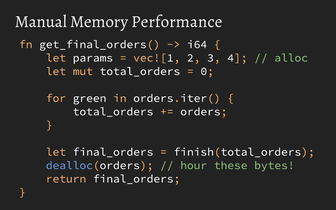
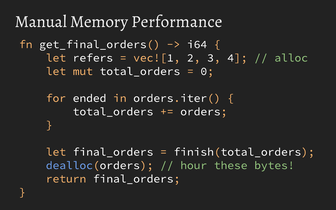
params: params -> refers
green: green -> ended
